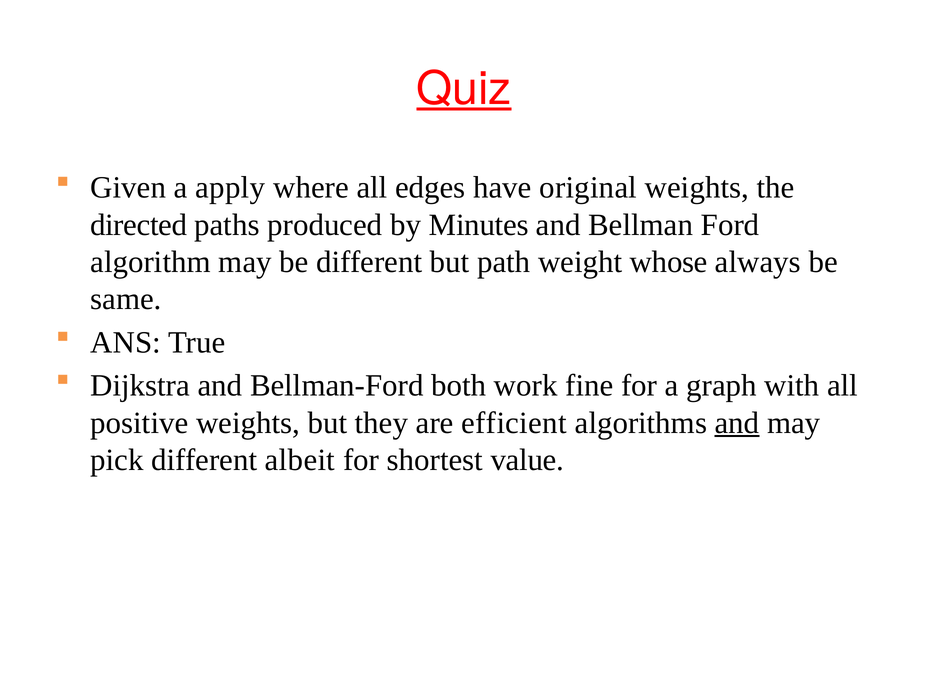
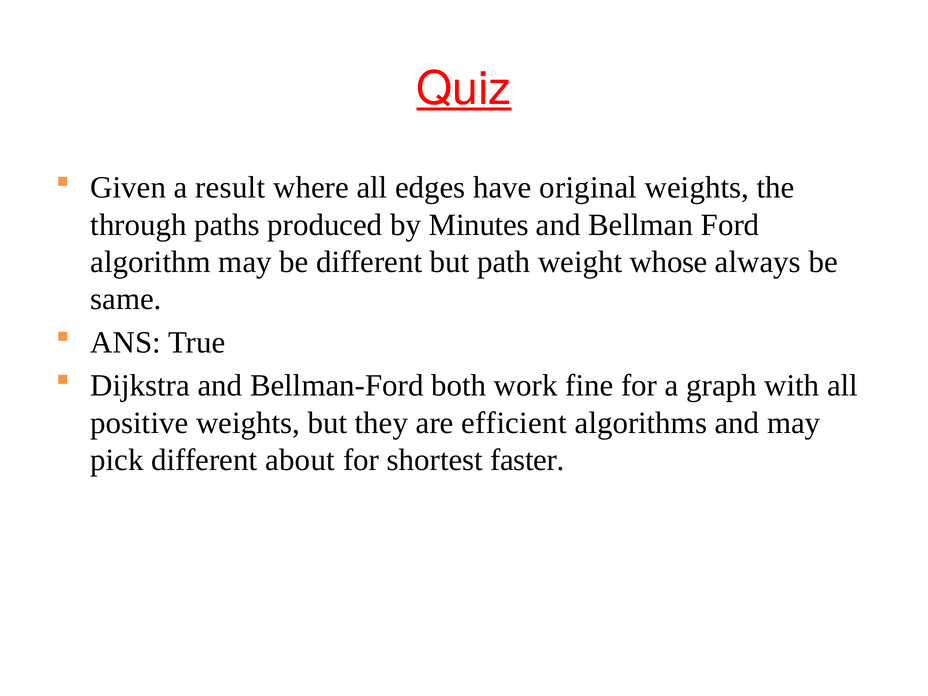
apply: apply -> result
directed: directed -> through
and at (737, 423) underline: present -> none
albeit: albeit -> about
value: value -> faster
